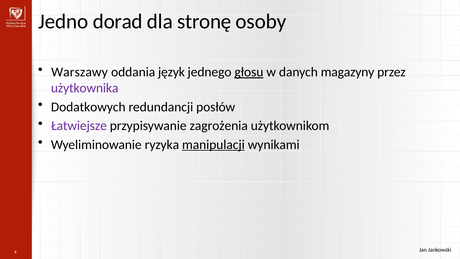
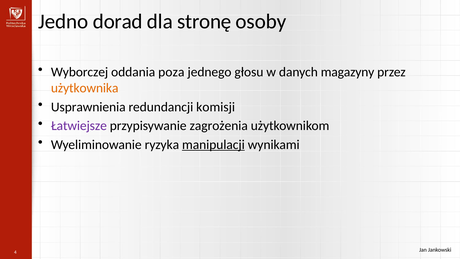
Warszawy: Warszawy -> Wyborczej
język: język -> poza
głosu underline: present -> none
użytkownika colour: purple -> orange
Dodatkowych: Dodatkowych -> Usprawnienia
posłów: posłów -> komisji
